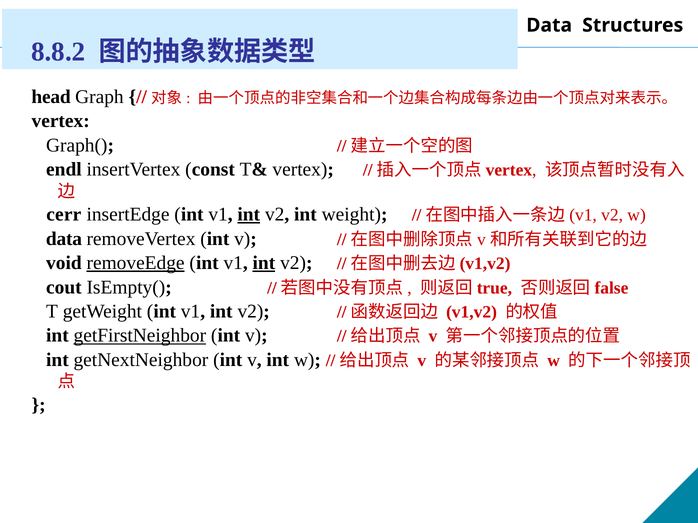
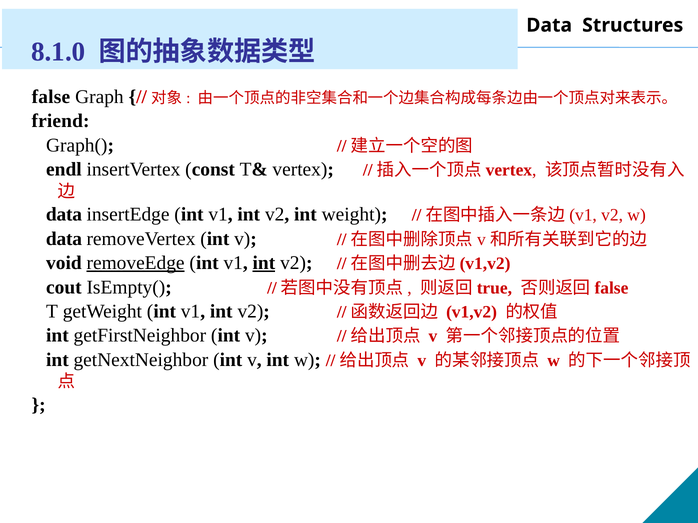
8.8.2: 8.8.2 -> 8.1.0
head: head -> false
vertex at (61, 121): vertex -> friend
cerr at (64, 215): cerr -> data
int at (249, 215) underline: present -> none
getFirstNeighbor underline: present -> none
